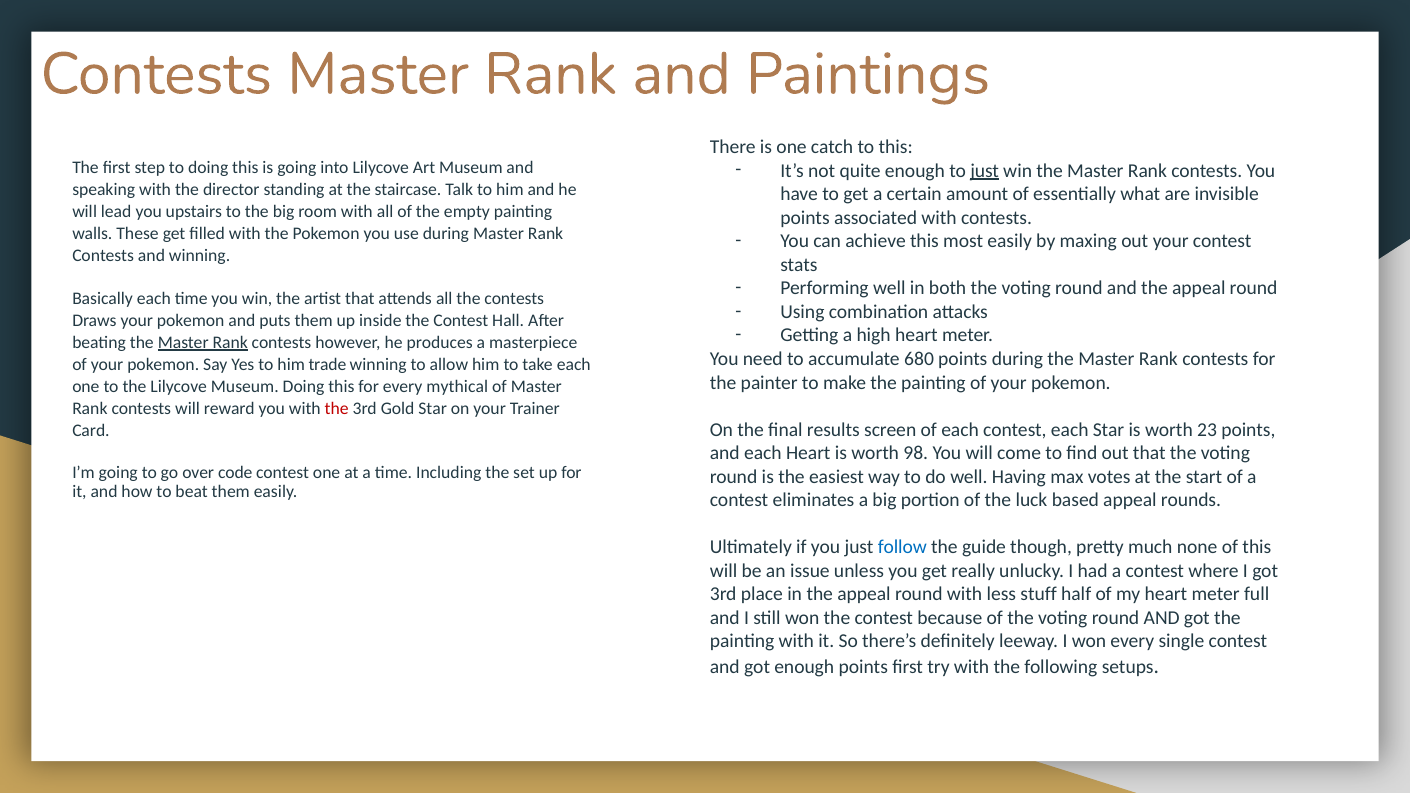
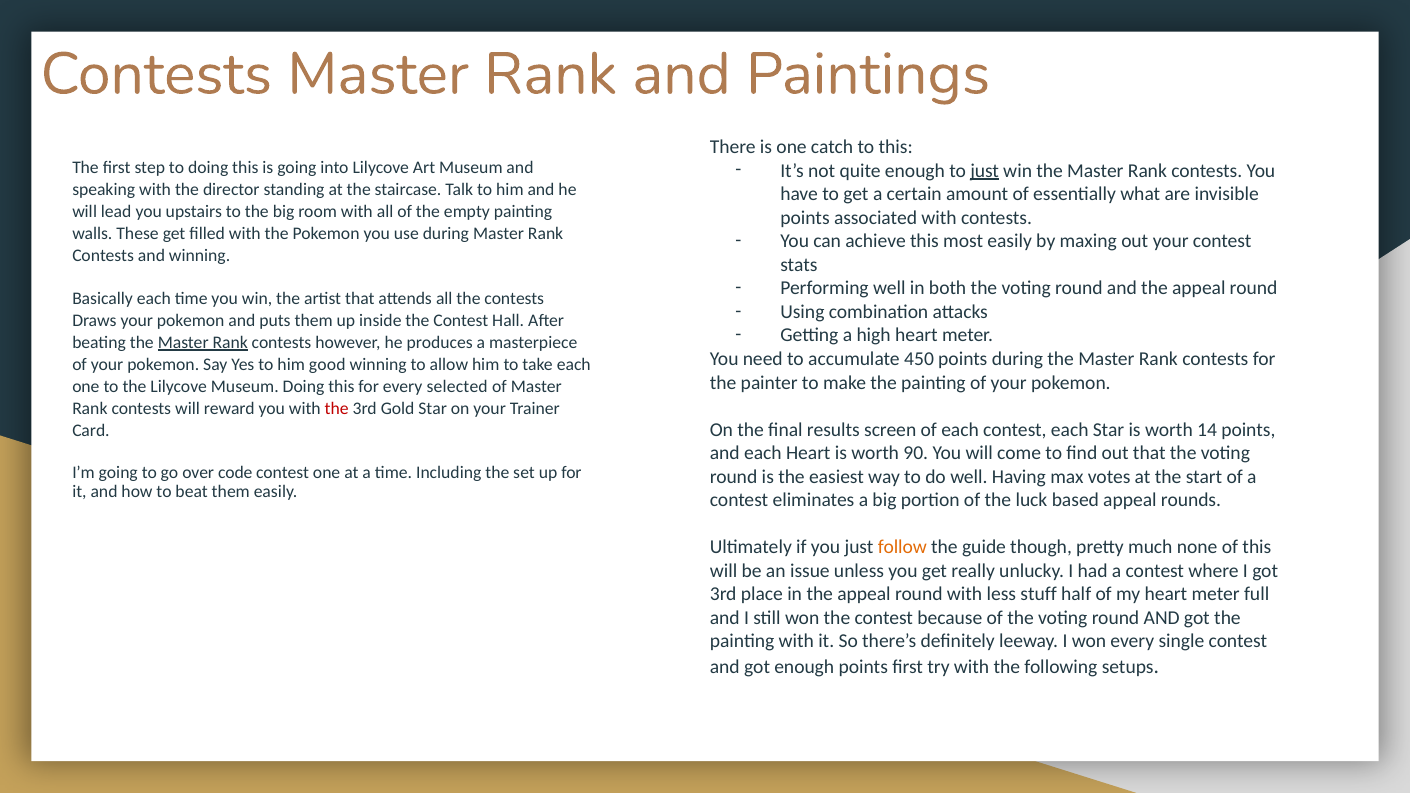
680: 680 -> 450
trade: trade -> good
mythical: mythical -> selected
23: 23 -> 14
98: 98 -> 90
follow colour: blue -> orange
